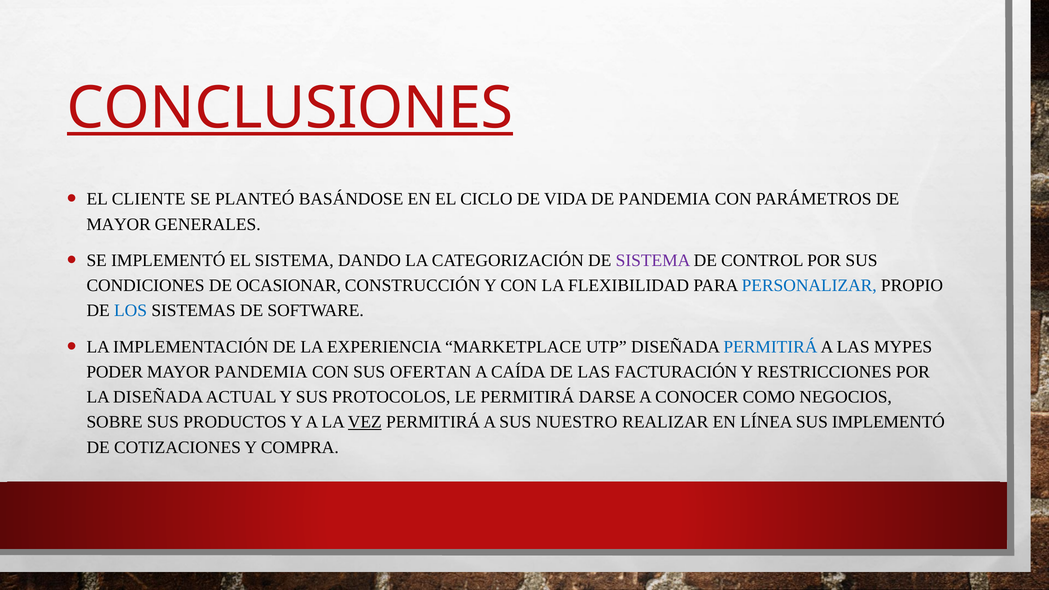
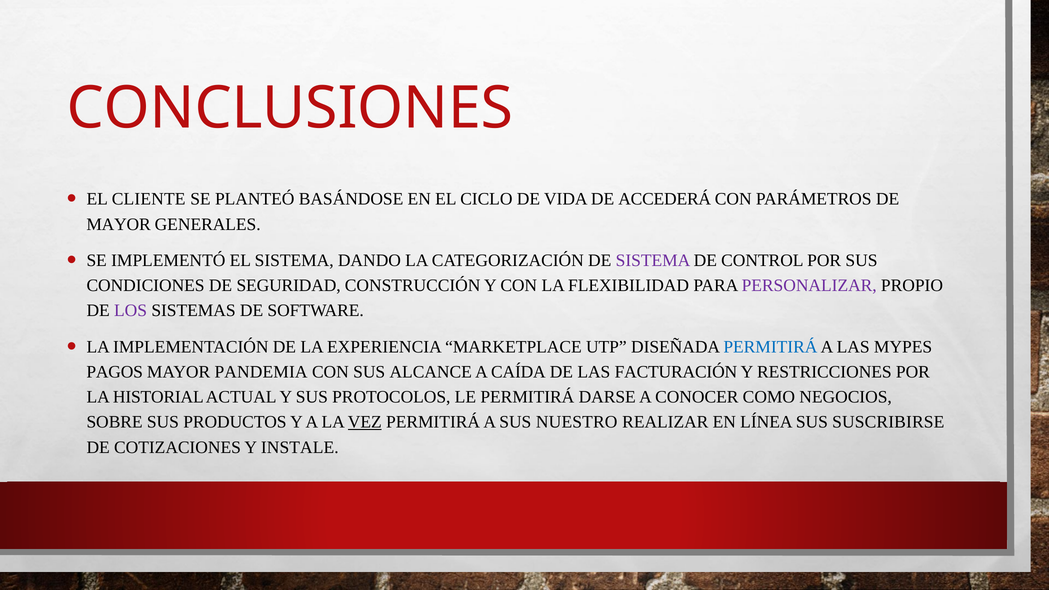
CONCLUSIONES underline: present -> none
DE PANDEMIA: PANDEMIA -> ACCEDERÁ
OCASIONAR: OCASIONAR -> SEGURIDAD
PERSONALIZAR colour: blue -> purple
LOS colour: blue -> purple
PODER: PODER -> PAGOS
OFERTAN: OFERTAN -> ALCANCE
LA DISEÑADA: DISEÑADA -> HISTORIAL
SUS IMPLEMENTÓ: IMPLEMENTÓ -> SUSCRIBIRSE
COMPRA: COMPRA -> INSTALE
